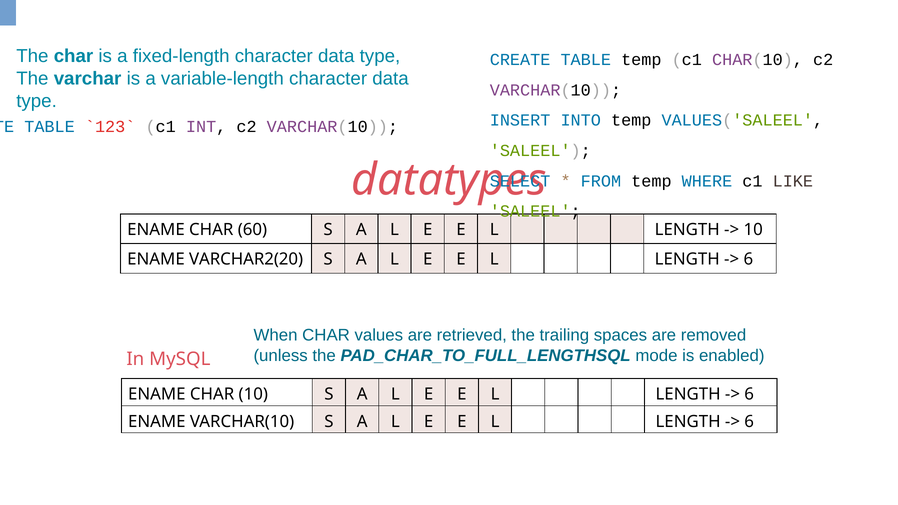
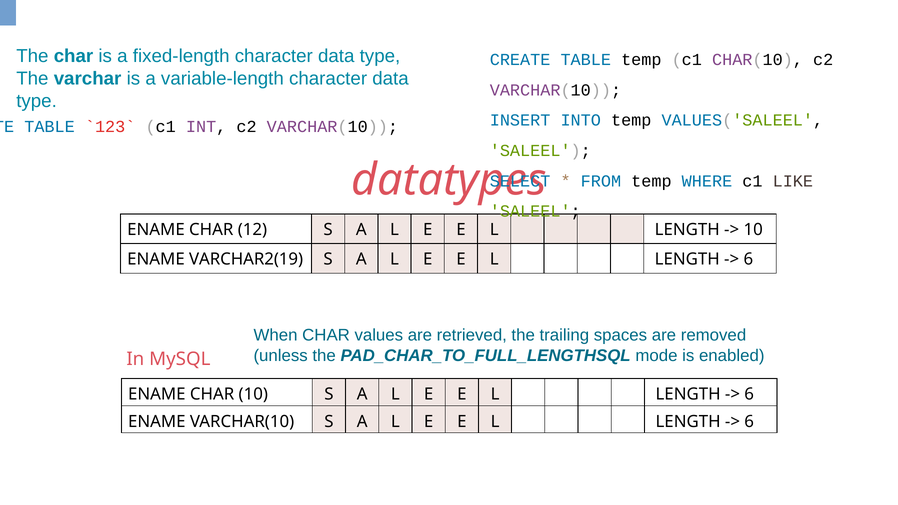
60: 60 -> 12
VARCHAR2(20: VARCHAR2(20 -> VARCHAR2(19
